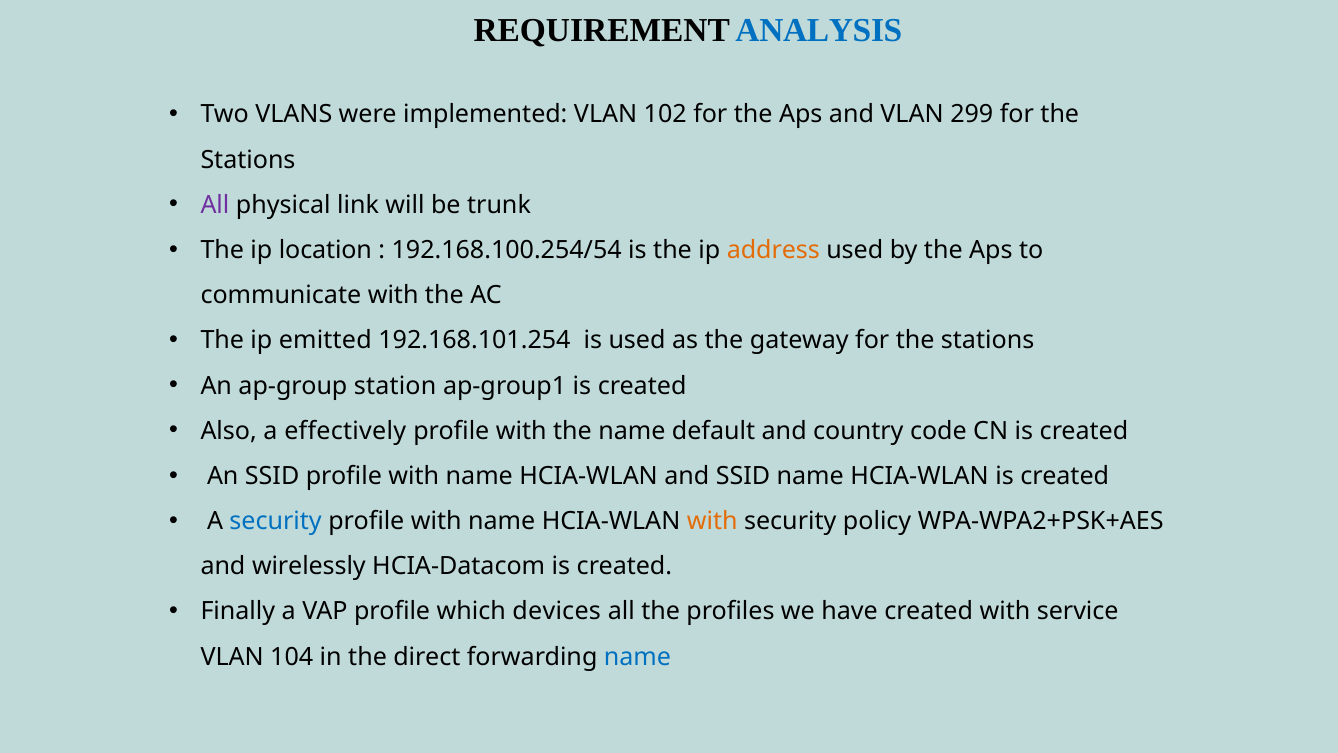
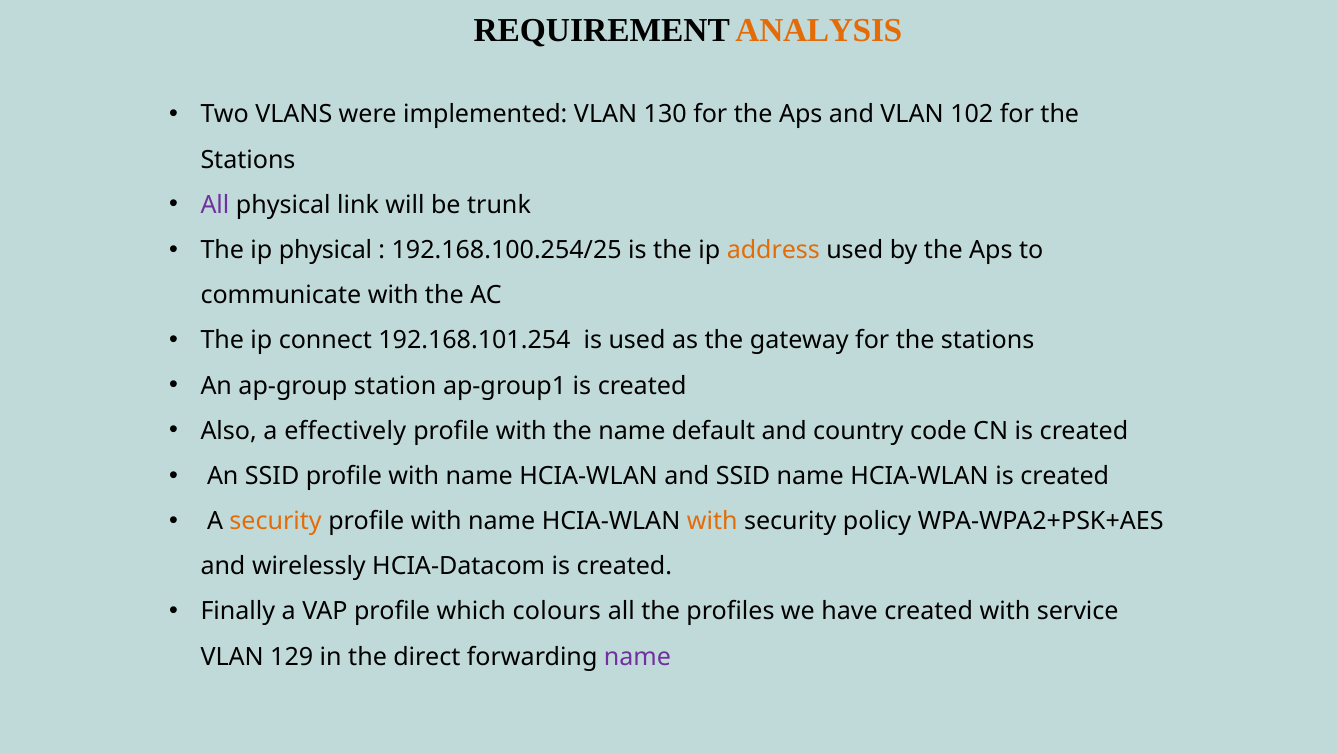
ANALYSIS colour: blue -> orange
102: 102 -> 130
299: 299 -> 102
ip location: location -> physical
192.168.100.254/54: 192.168.100.254/54 -> 192.168.100.254/25
emitted: emitted -> connect
security at (276, 521) colour: blue -> orange
devices: devices -> colours
104: 104 -> 129
name at (638, 656) colour: blue -> purple
